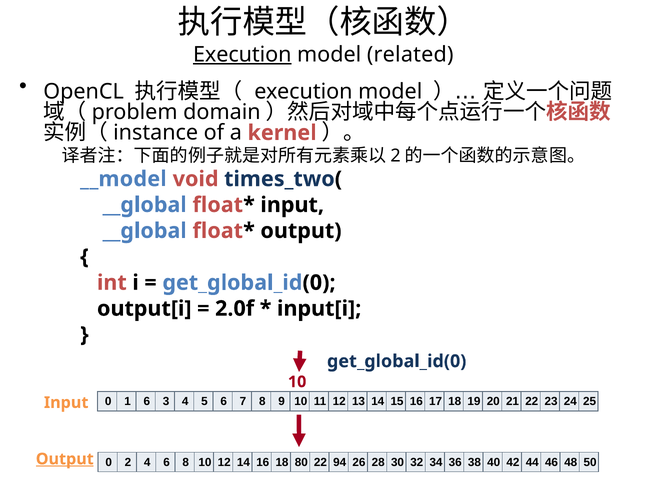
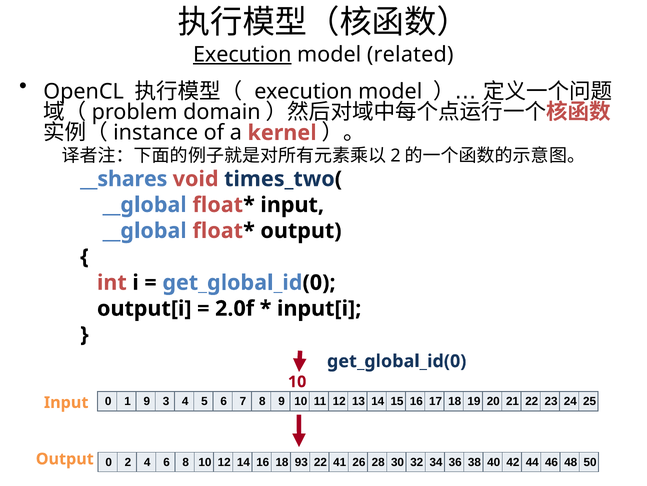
__model: __model -> __shares
1 6: 6 -> 9
Output at (65, 458) underline: present -> none
80: 80 -> 93
94: 94 -> 41
